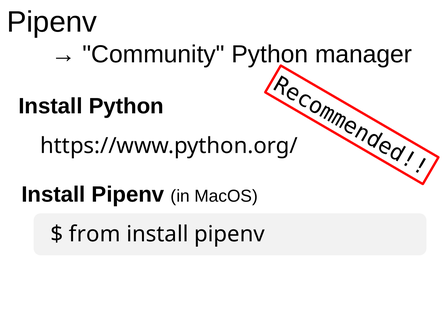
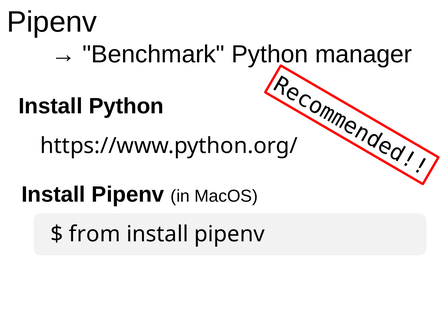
Community: Community -> Benchmark
